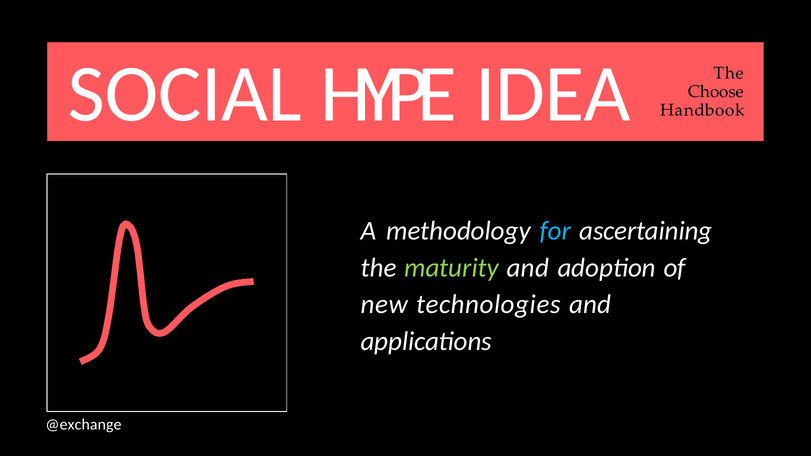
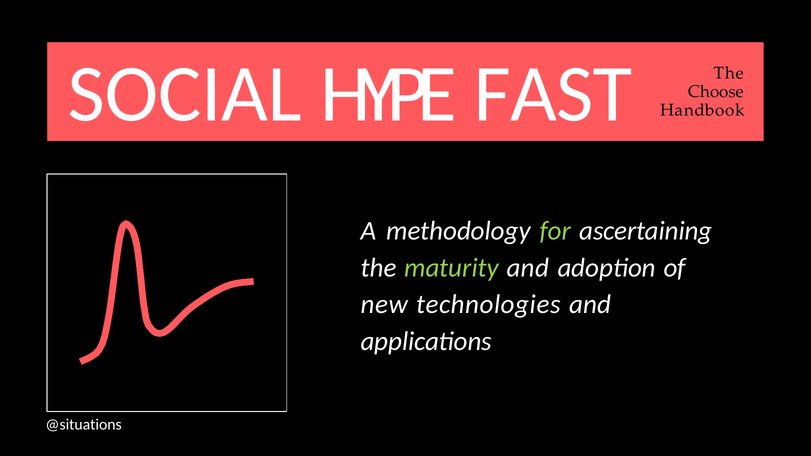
IDEA: IDEA -> FAST
for colour: light blue -> light green
@exchange: @exchange -> @situations
